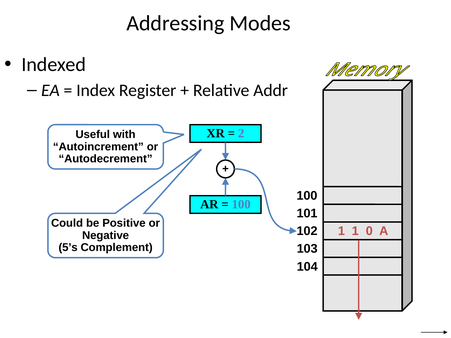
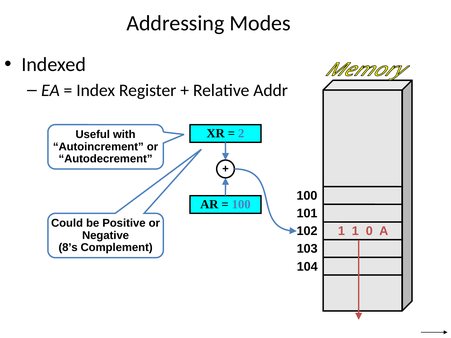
5’s: 5’s -> 8’s
